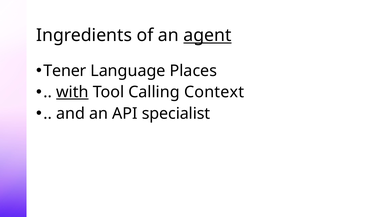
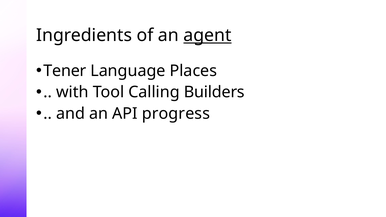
with underline: present -> none
Context: Context -> Builders
specialist: specialist -> progress
